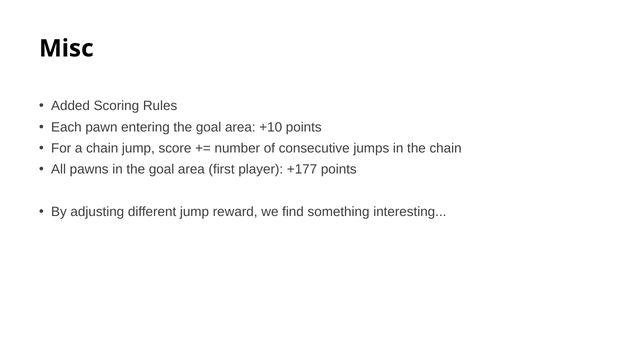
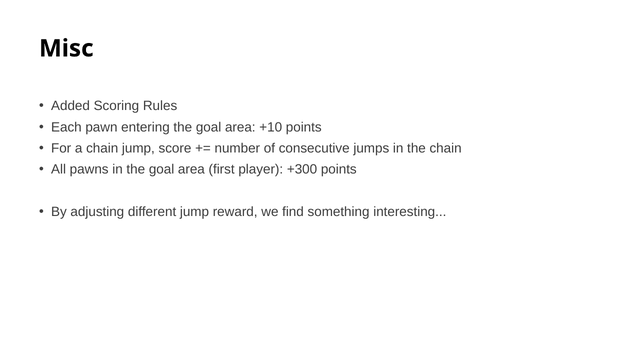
+177: +177 -> +300
